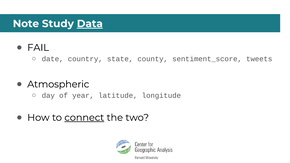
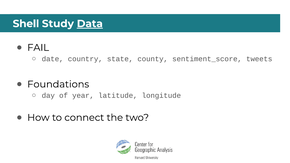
Note: Note -> Shell
Atmospheric: Atmospheric -> Foundations
connect underline: present -> none
